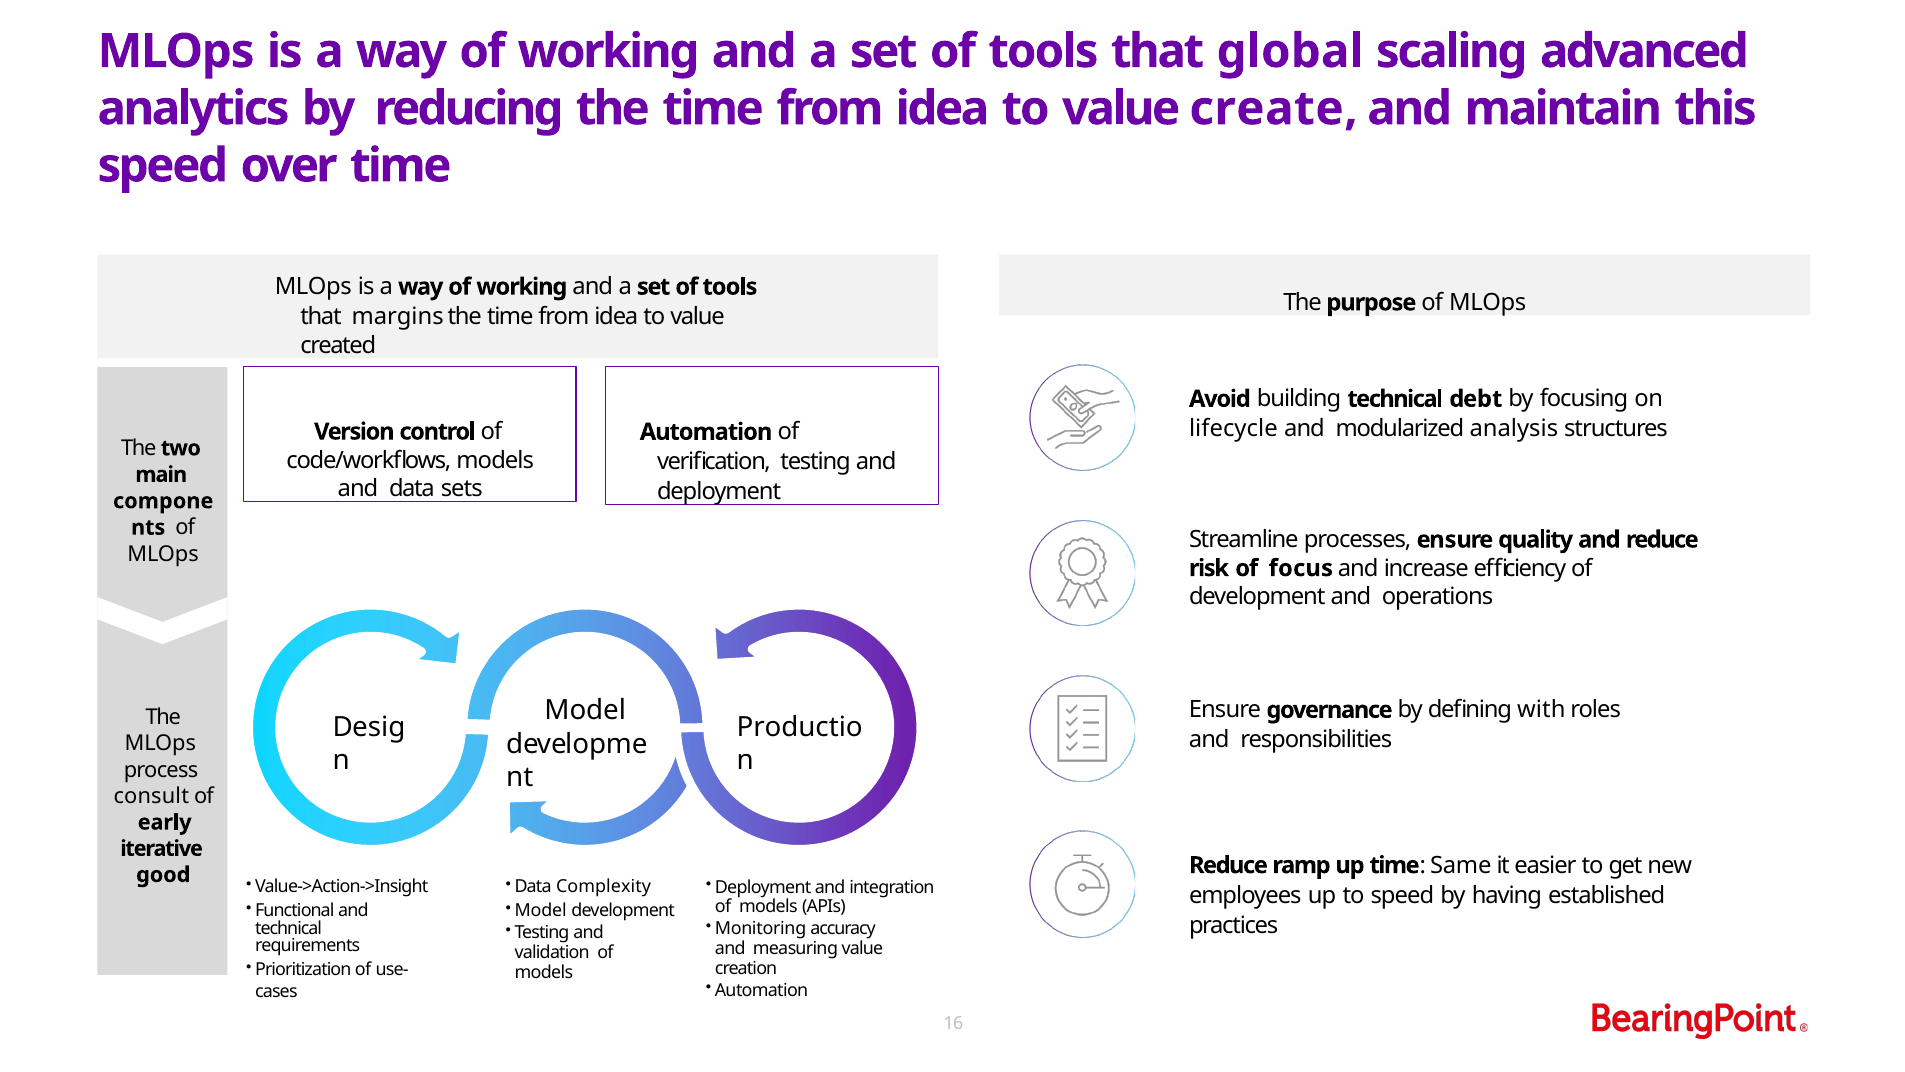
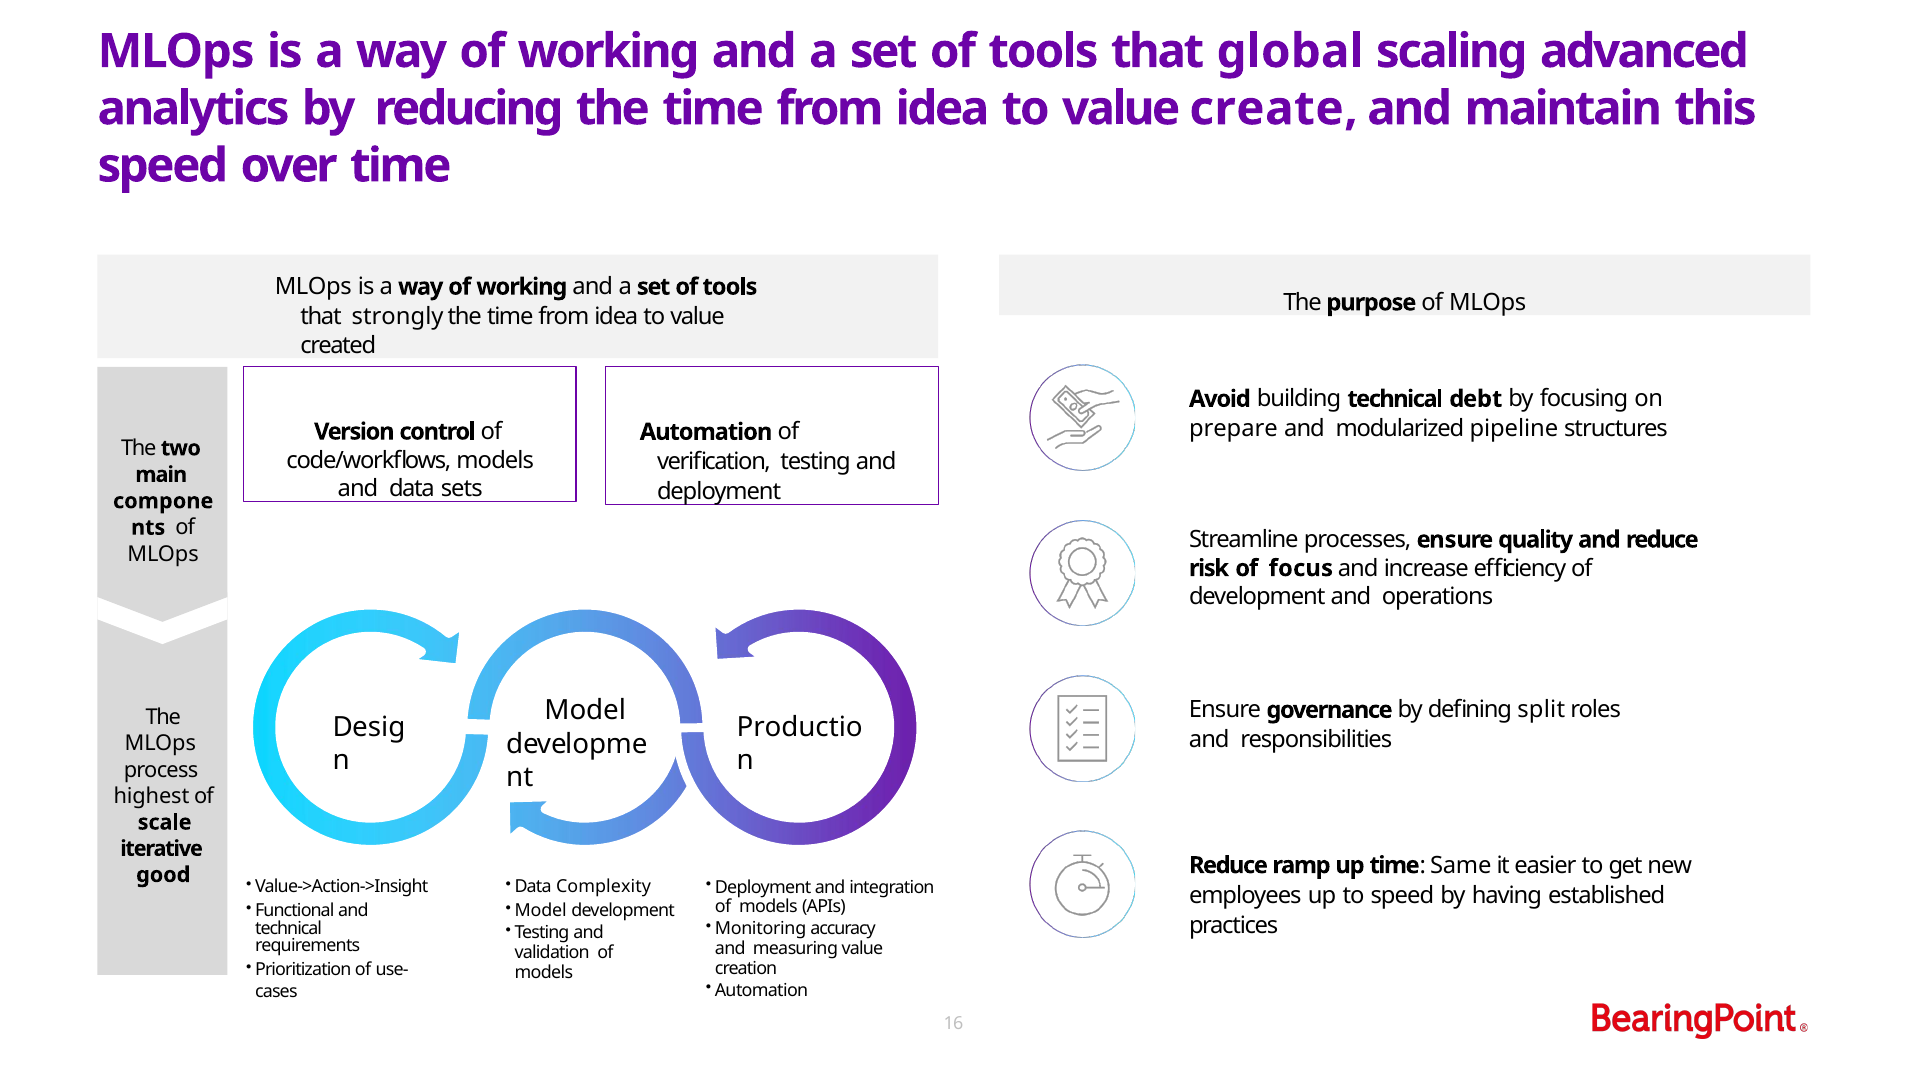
margins: margins -> strongly
lifecycle: lifecycle -> prepare
analysis: analysis -> pipeline
with: with -> split
consult: consult -> highest
early: early -> scale
